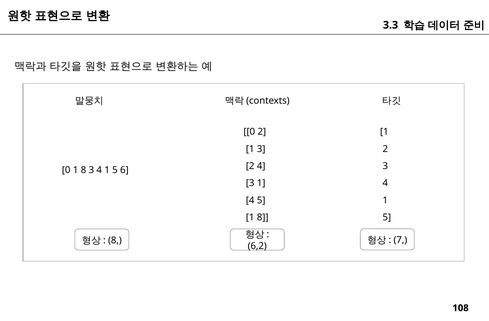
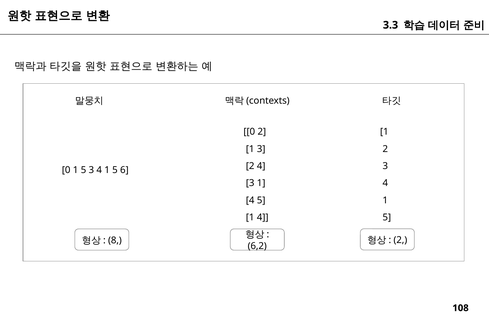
0 1 8: 8 -> 5
8 at (263, 217): 8 -> 4
7 at (400, 240): 7 -> 2
